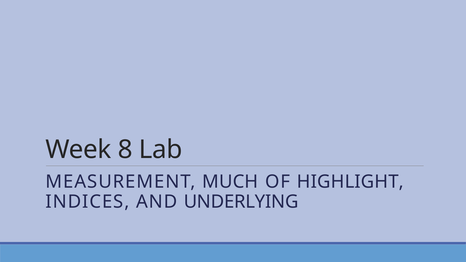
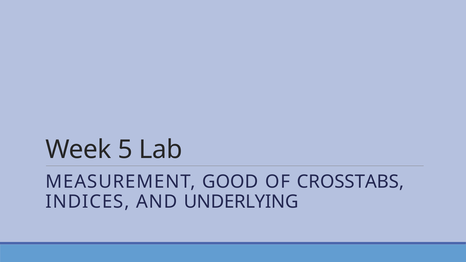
8: 8 -> 5
MUCH: MUCH -> GOOD
HIGHLIGHT: HIGHLIGHT -> CROSSTABS
